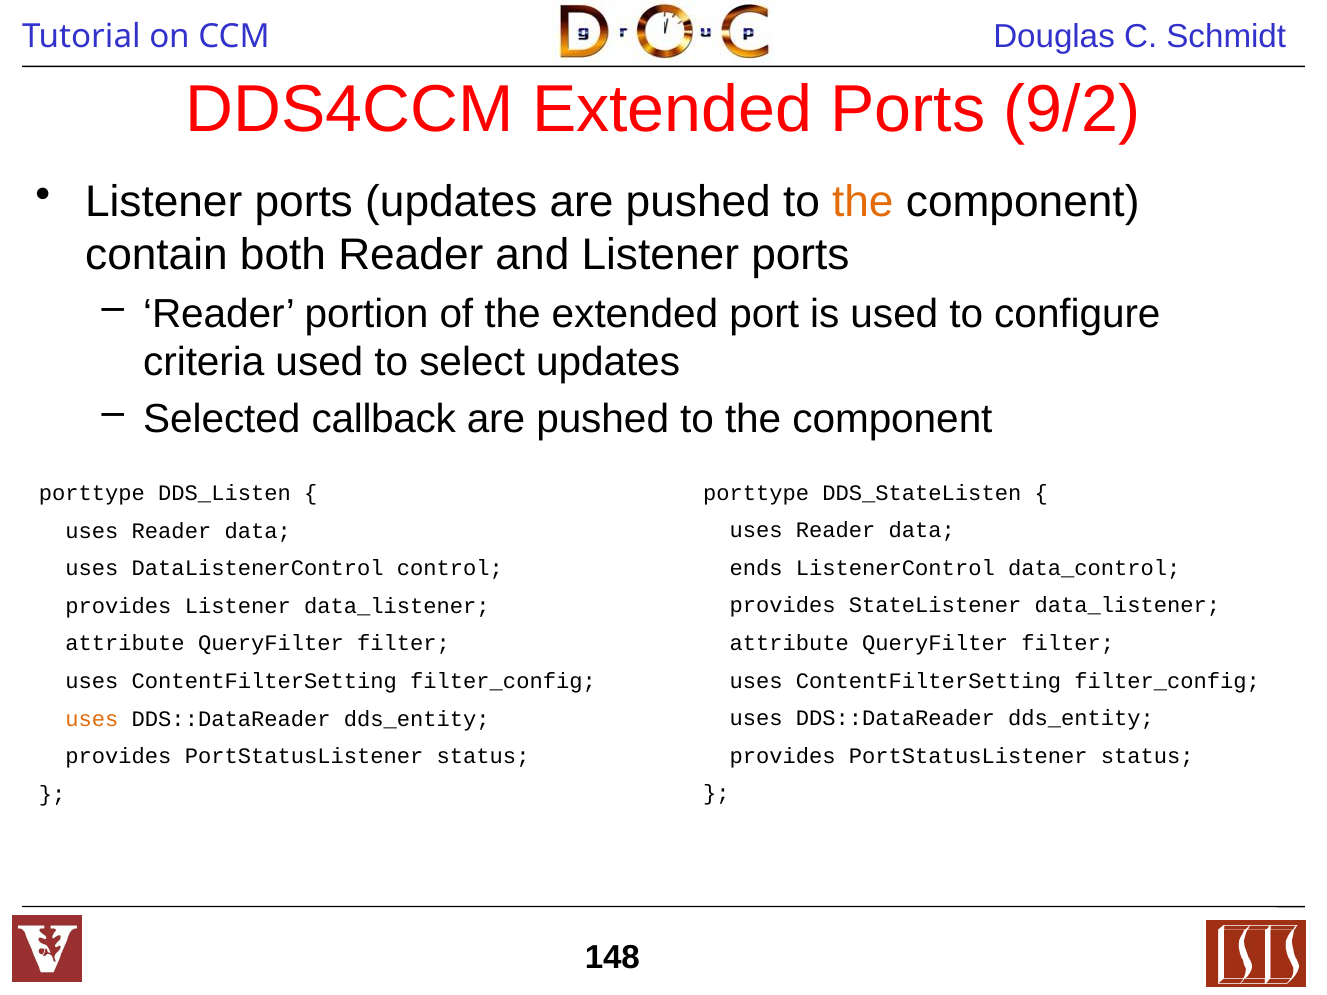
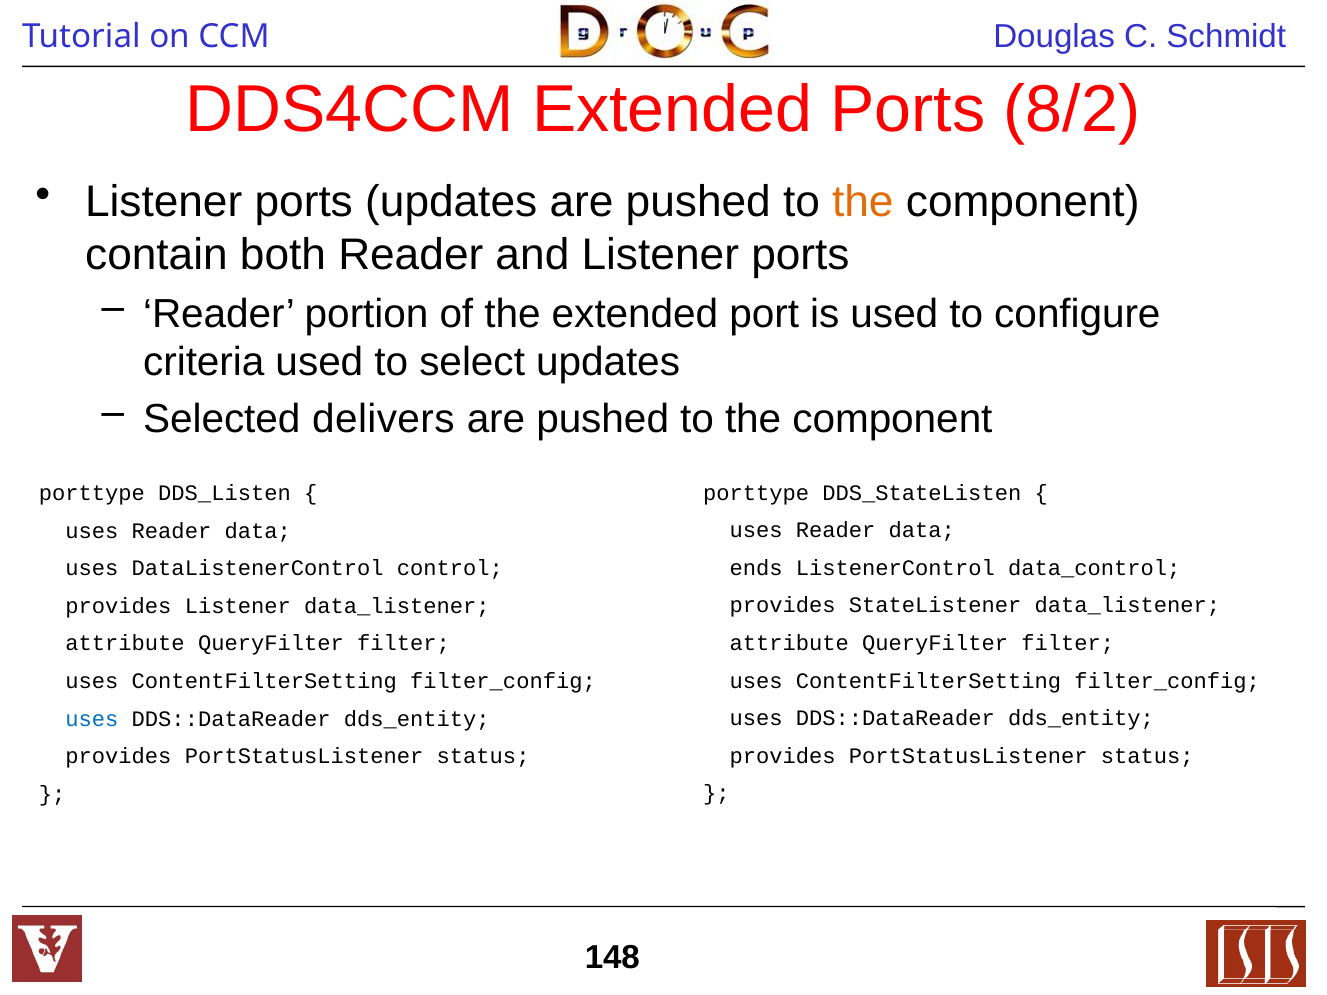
9/2: 9/2 -> 8/2
callback: callback -> delivers
uses at (92, 719) colour: orange -> blue
